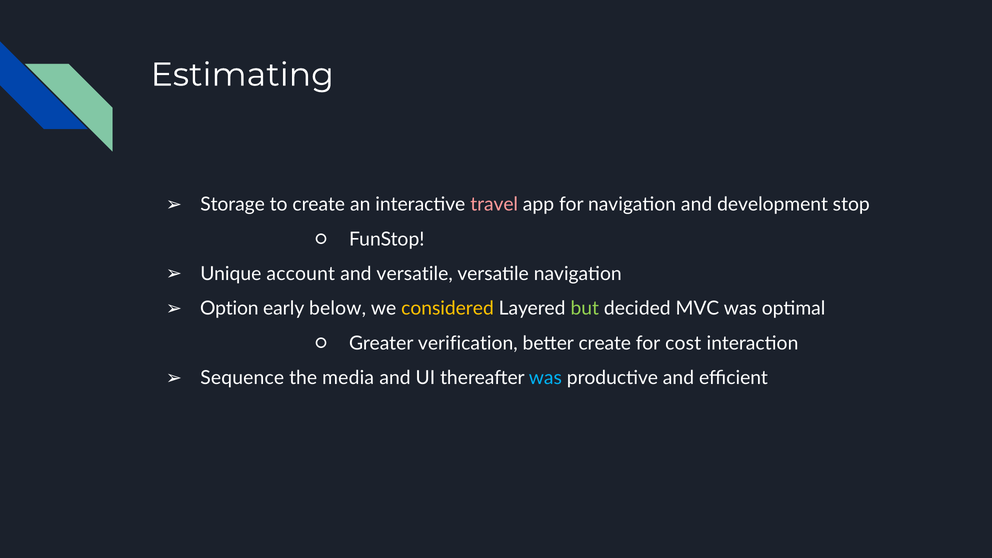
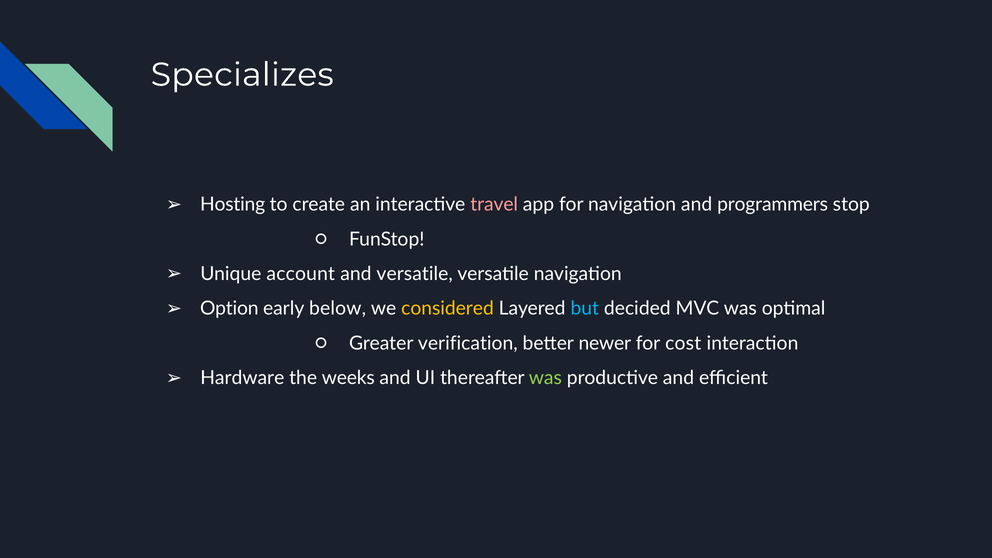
Estimating: Estimating -> Specializes
Storage: Storage -> Hosting
development: development -> programmers
but colour: light green -> light blue
better create: create -> newer
Sequence: Sequence -> Hardware
media: media -> weeks
was at (545, 378) colour: light blue -> light green
